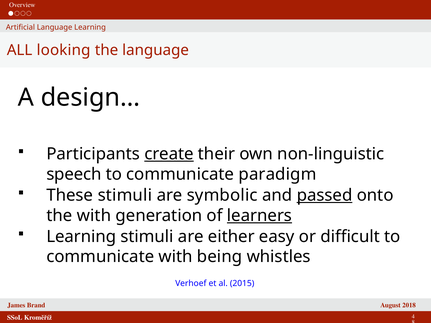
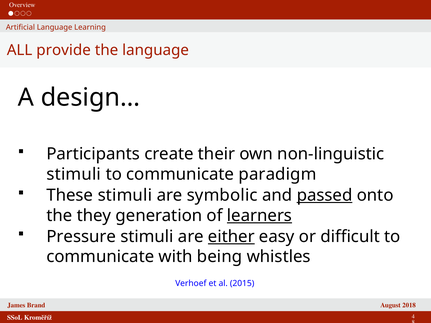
looking: looking -> provide
create underline: present -> none
speech at (74, 174): speech -> stimuli
the with: with -> they
Learning at (81, 237): Learning -> Pressure
either underline: none -> present
